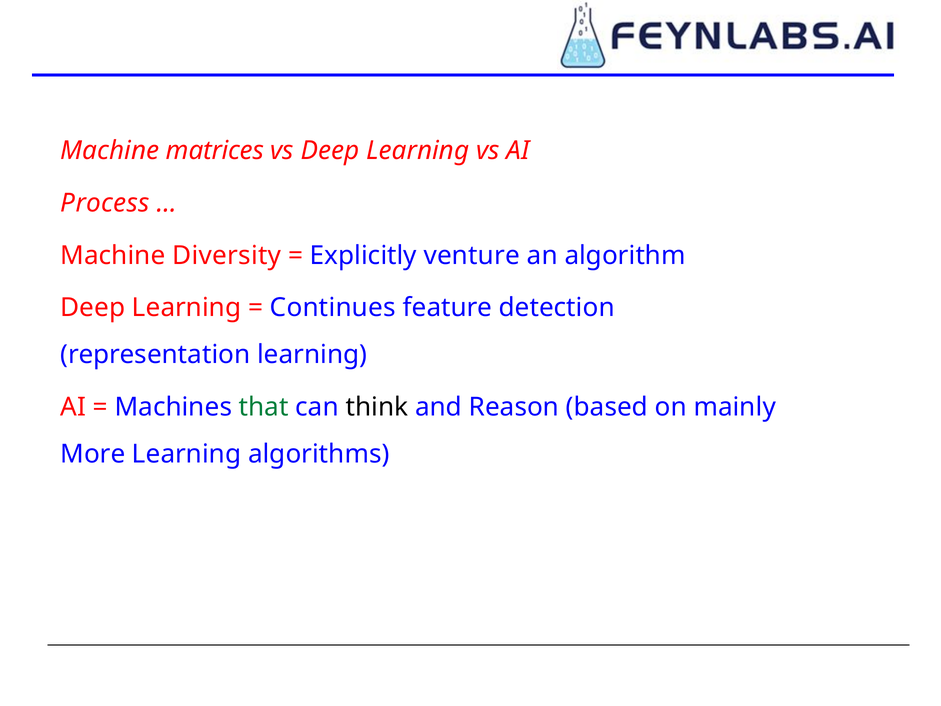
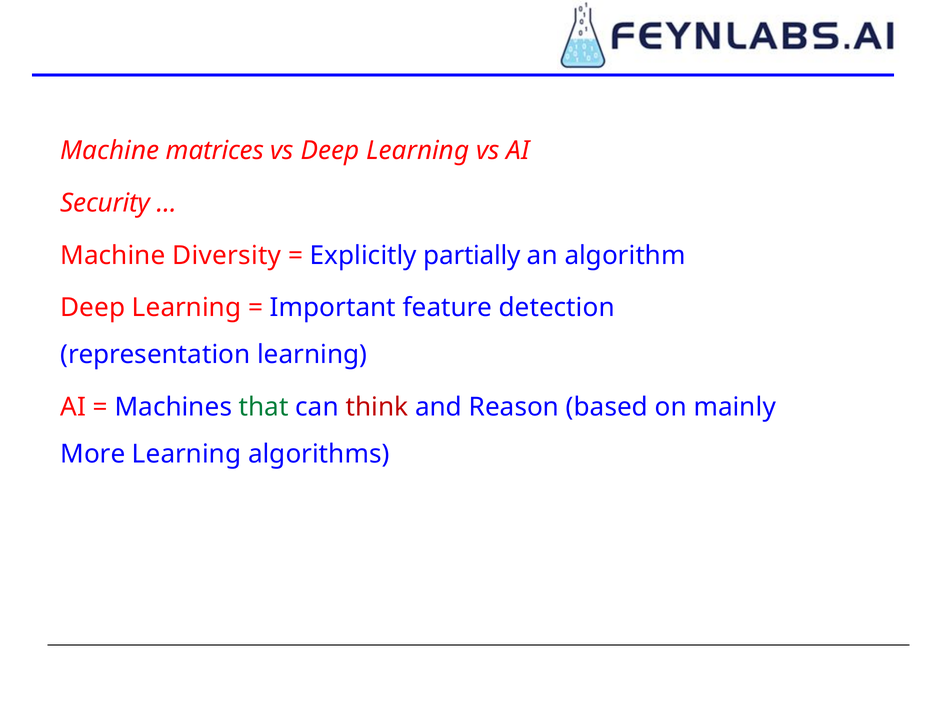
Process: Process -> Security
venture: venture -> partially
Continues: Continues -> Important
think colour: black -> red
